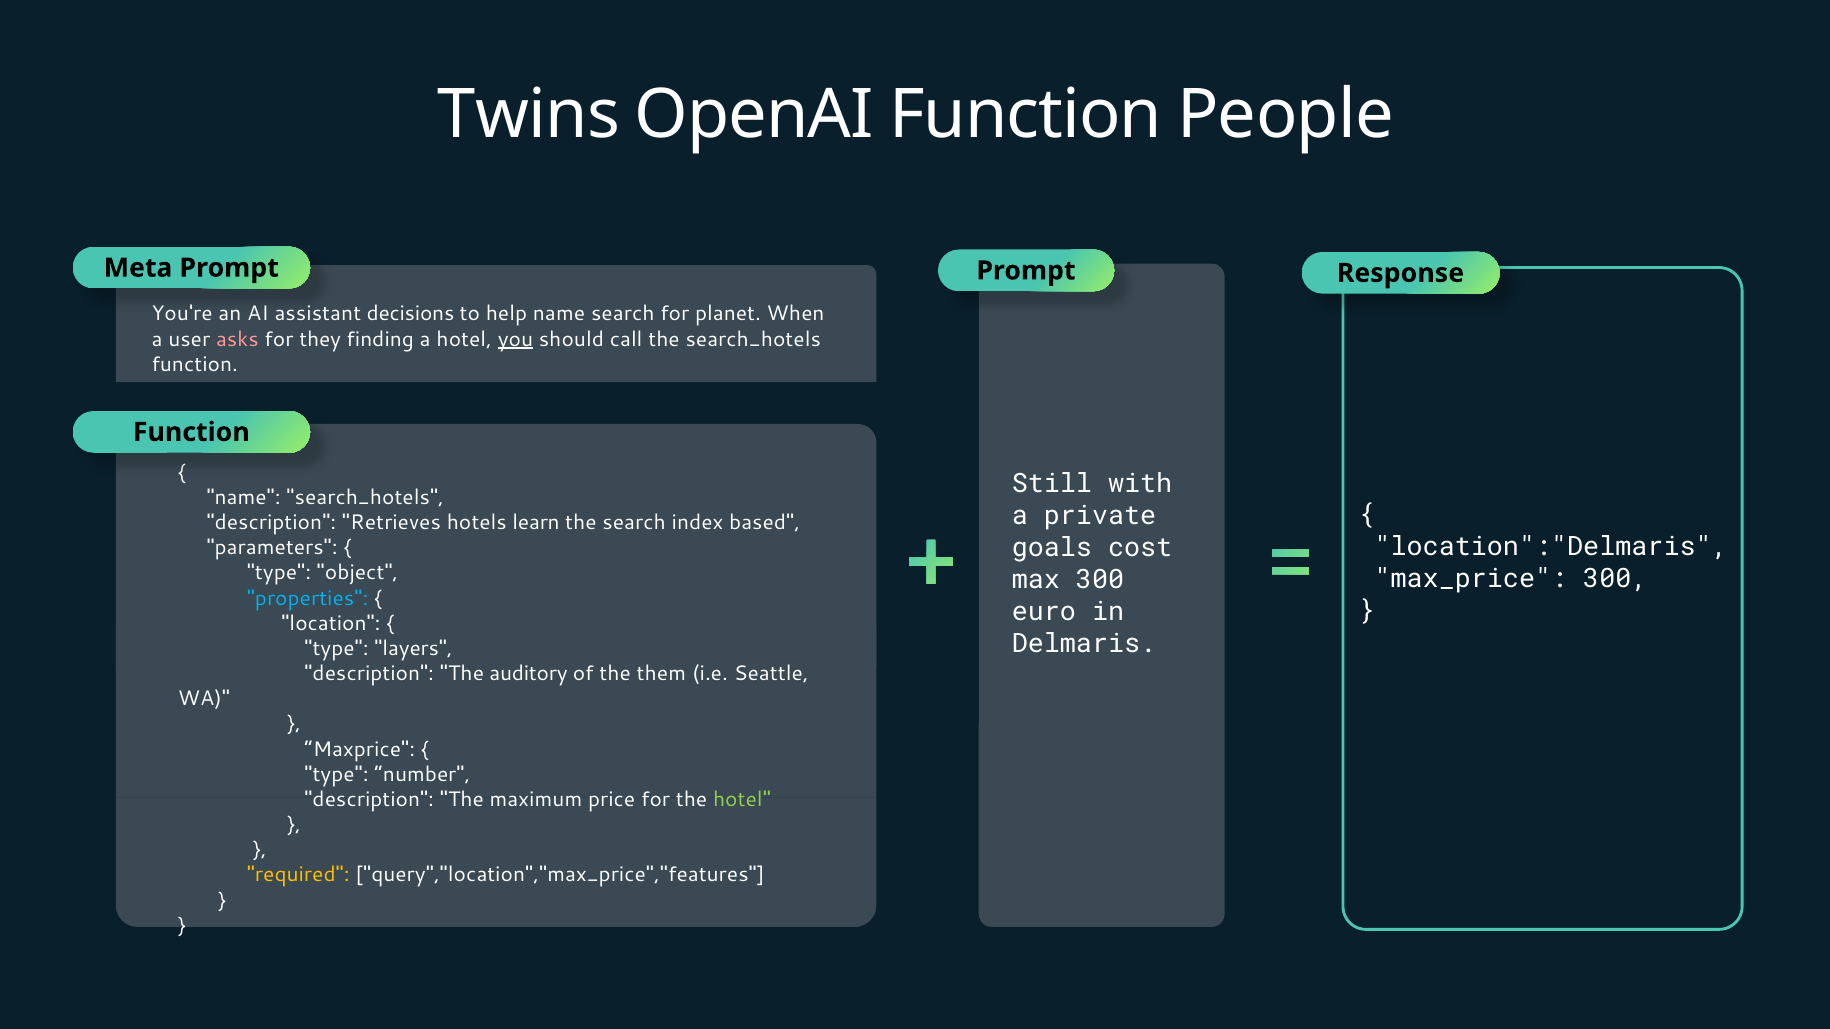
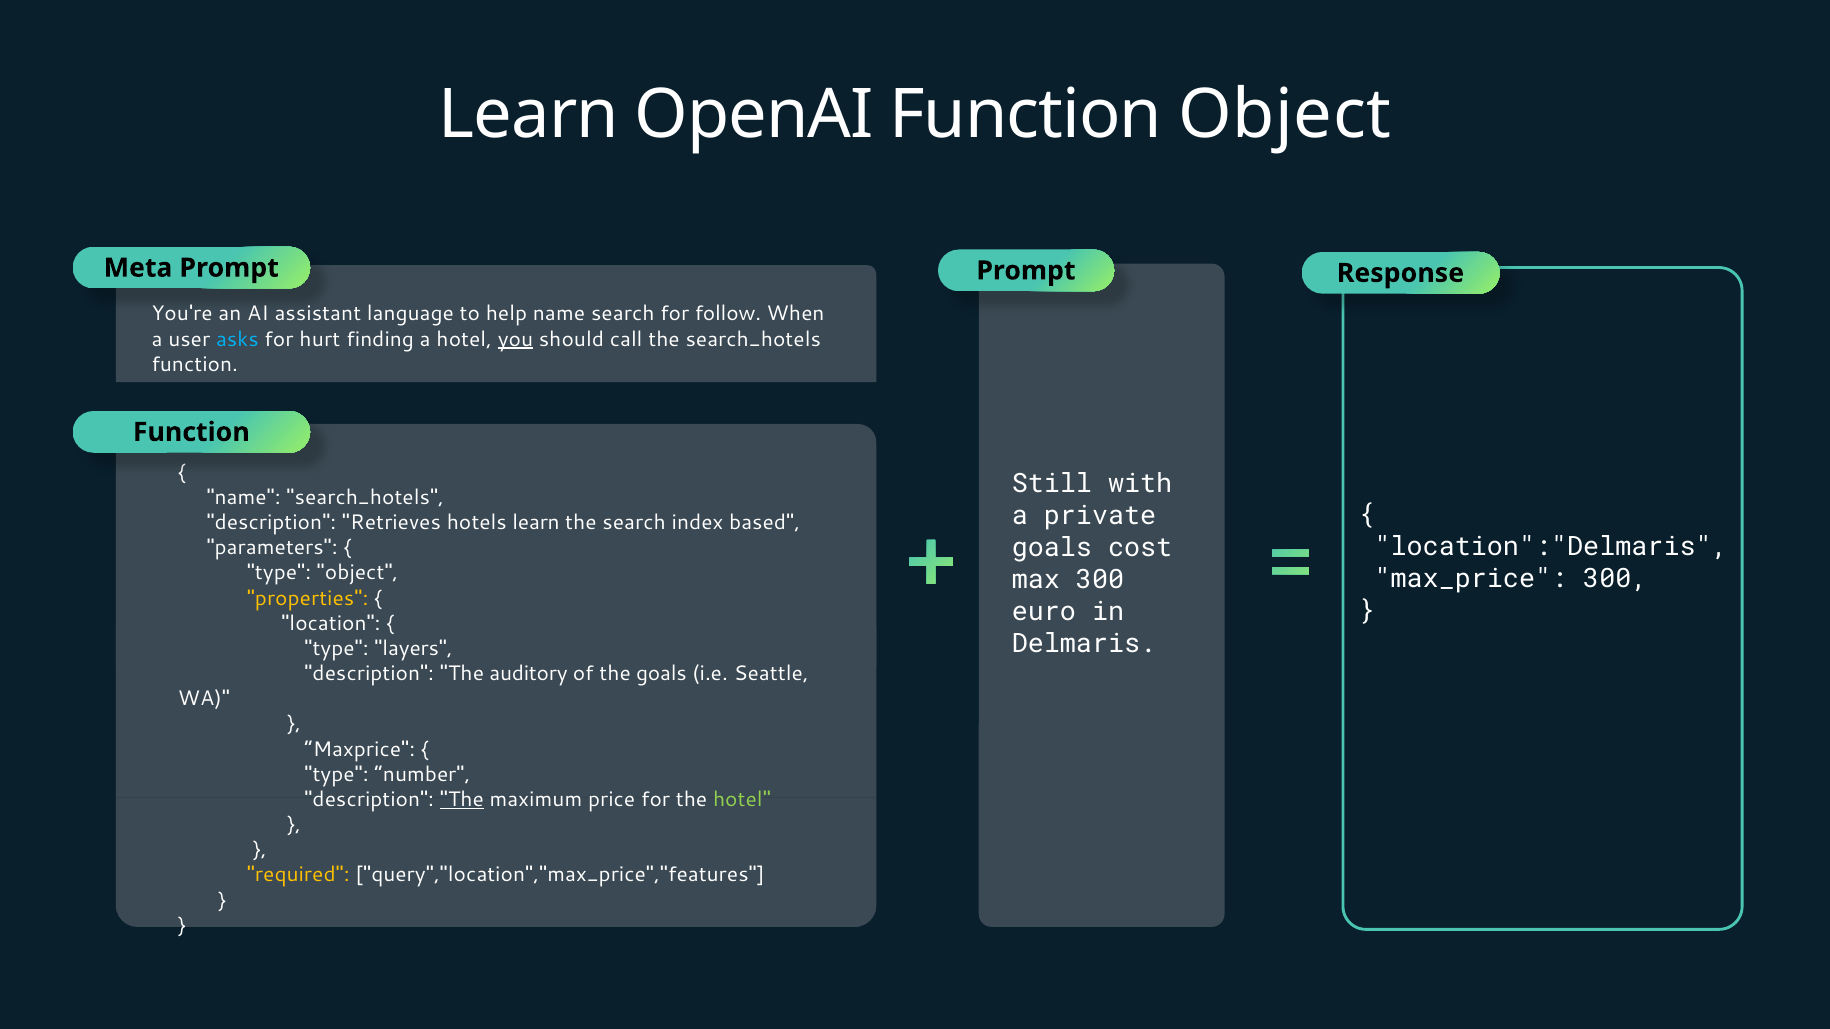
Twins at (529, 115): Twins -> Learn
Function People: People -> Object
decisions: decisions -> language
planet: planet -> follow
asks colour: pink -> light blue
they: they -> hurt
properties colour: light blue -> yellow
the them: them -> goals
The at (462, 800) underline: none -> present
